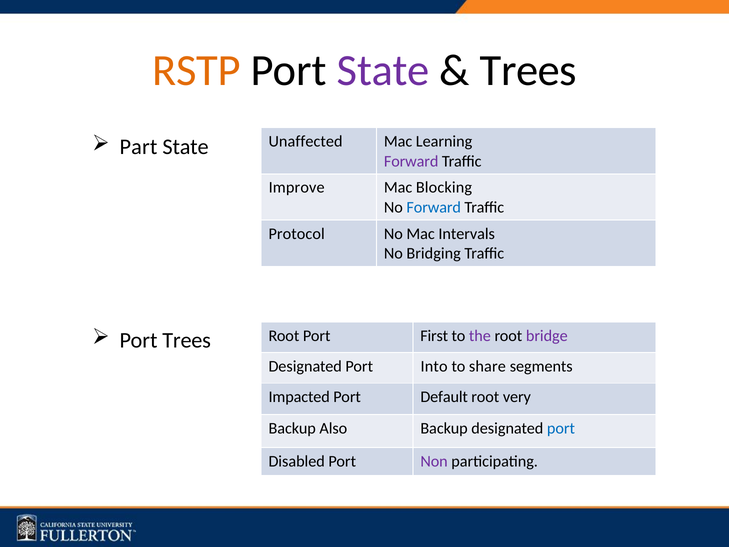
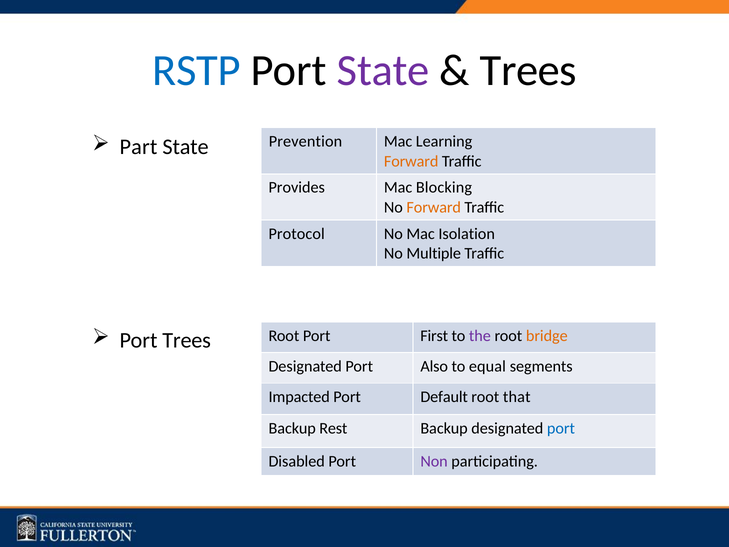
RSTP colour: orange -> blue
Unaffected: Unaffected -> Prevention
Forward at (411, 161) colour: purple -> orange
Improve: Improve -> Provides
Forward at (434, 207) colour: blue -> orange
Intervals: Intervals -> Isolation
Bridging: Bridging -> Multiple
bridge colour: purple -> orange
Into: Into -> Also
share: share -> equal
very: very -> that
Also: Also -> Rest
